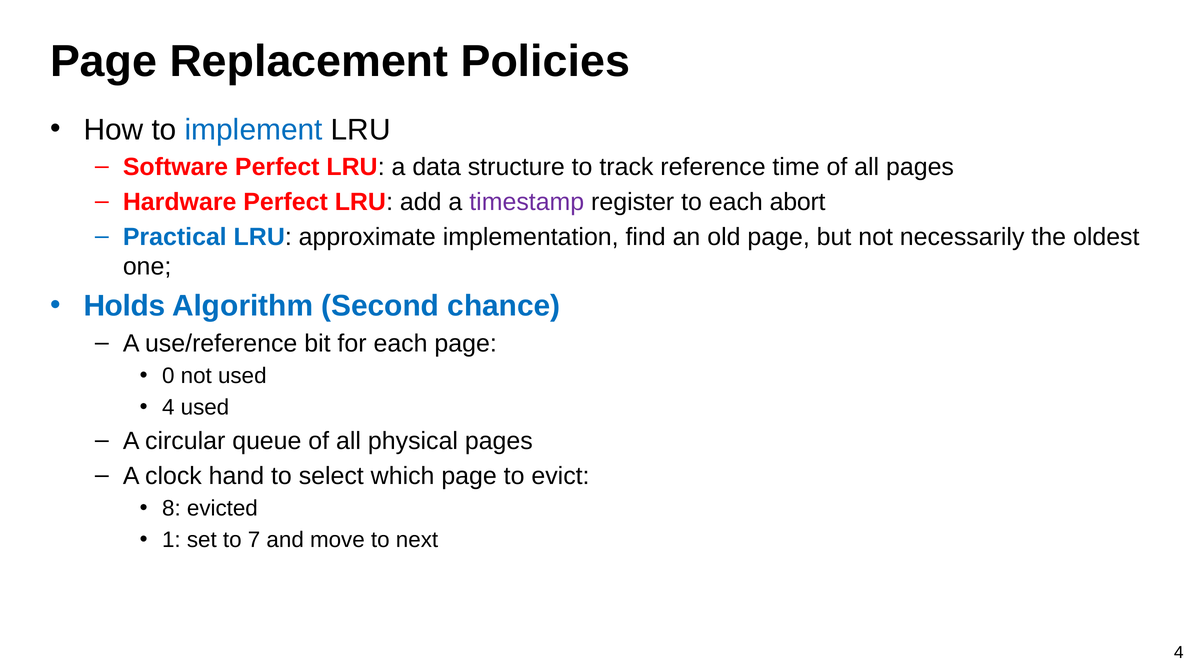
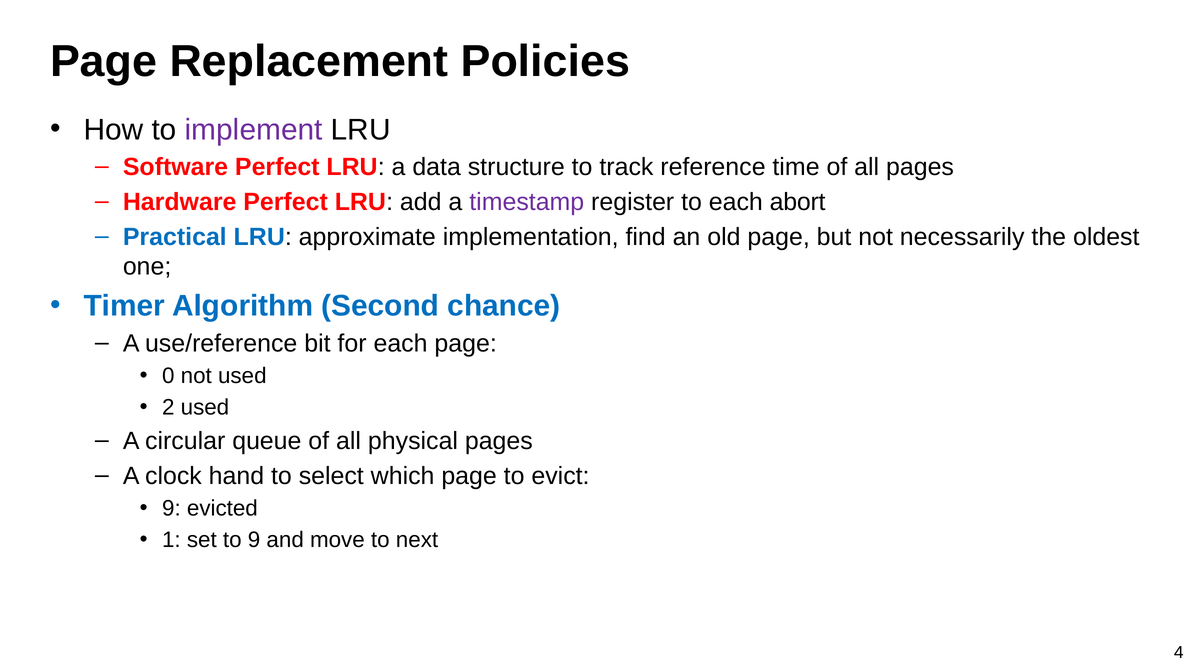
implement colour: blue -> purple
Holds: Holds -> Timer
4 at (168, 408): 4 -> 2
8 at (171, 509): 8 -> 9
to 7: 7 -> 9
